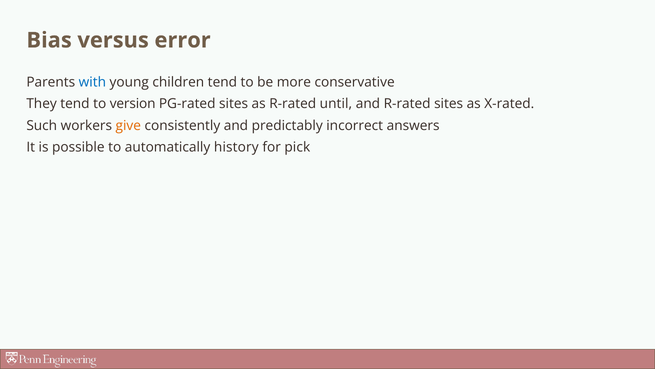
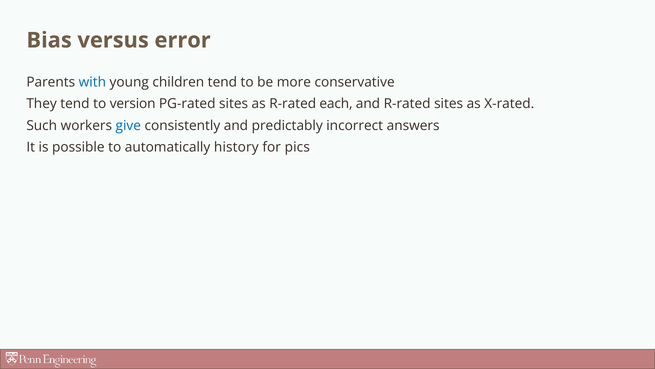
until: until -> each
give colour: orange -> blue
pick: pick -> pics
